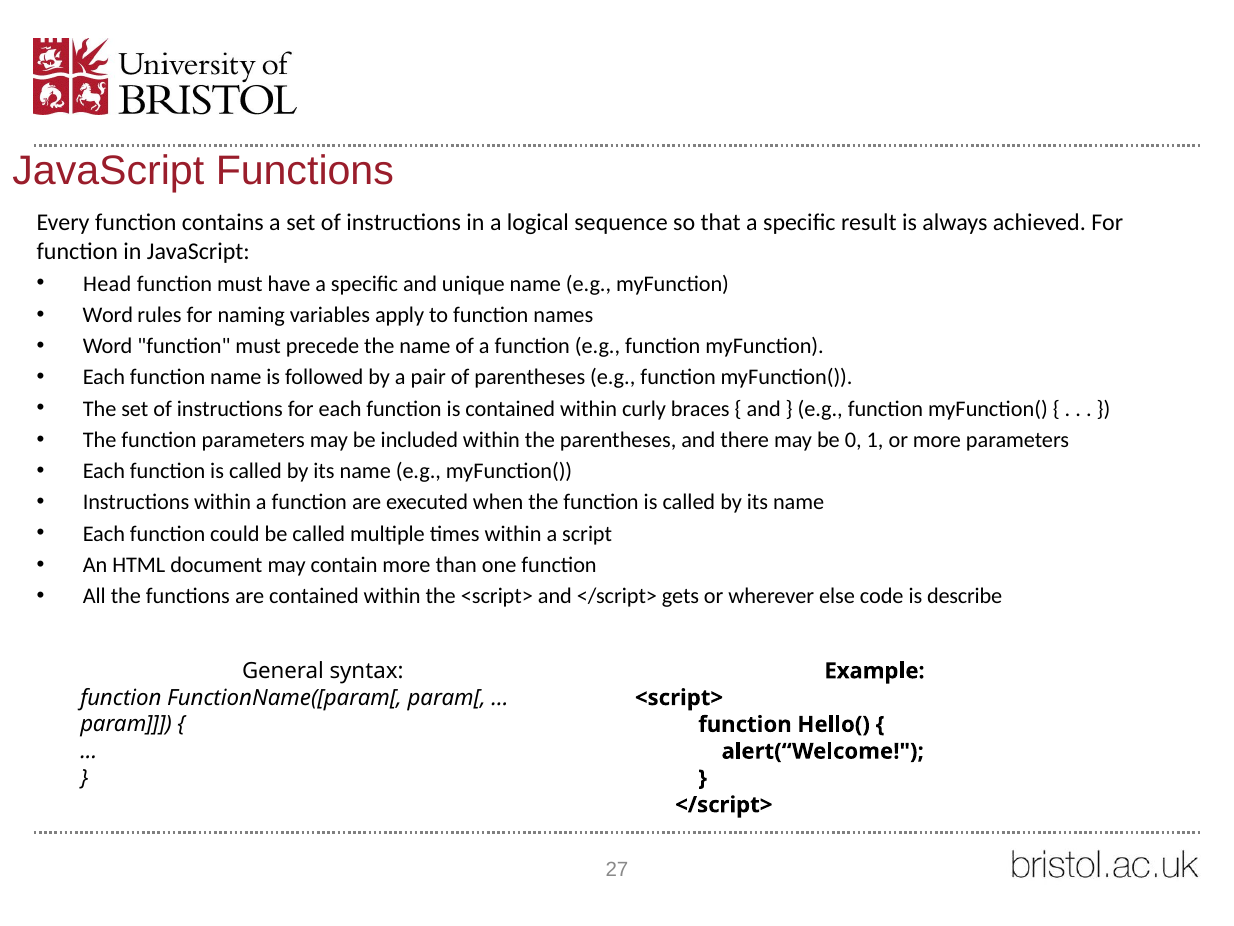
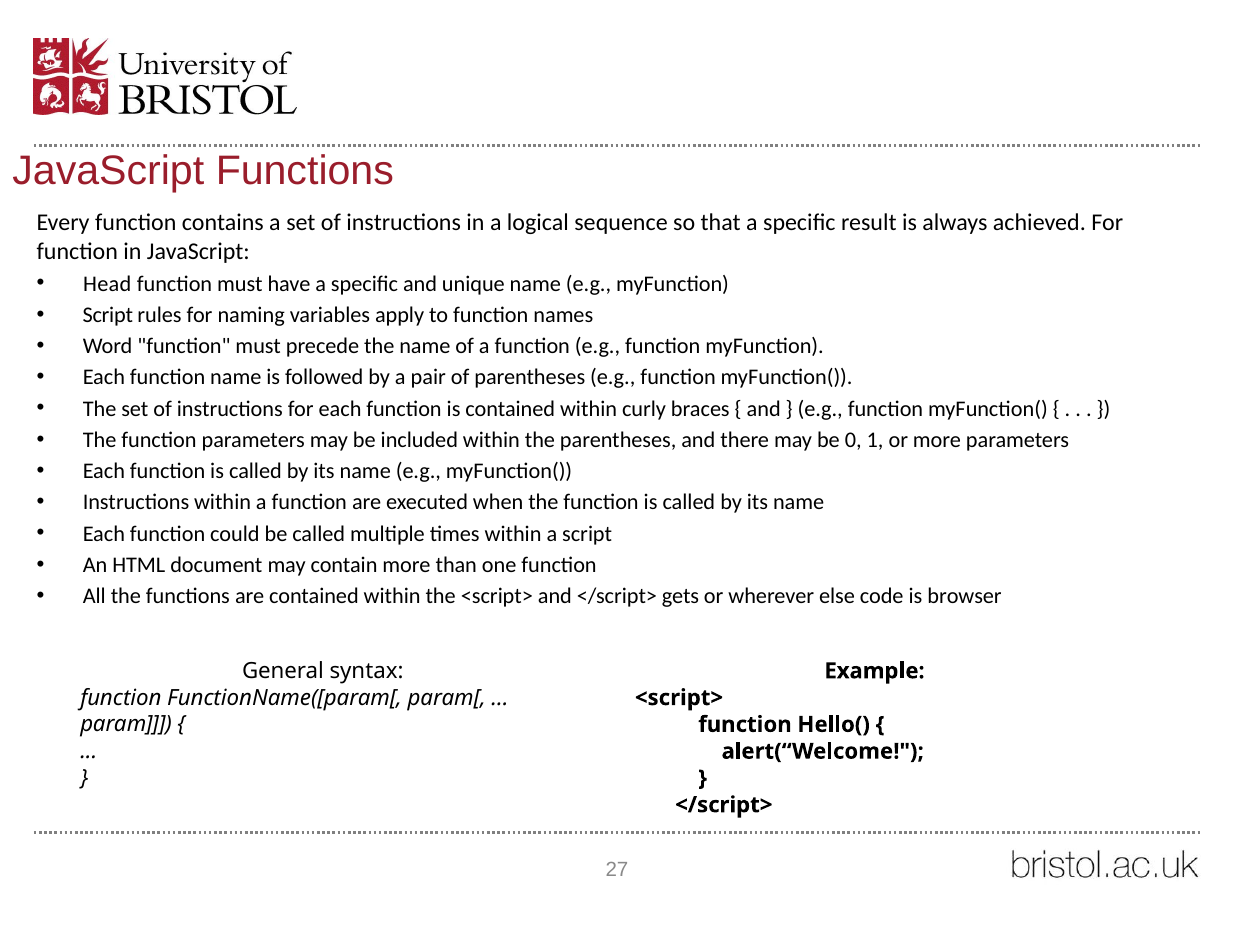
Word at (108, 315): Word -> Script
describe: describe -> browser
